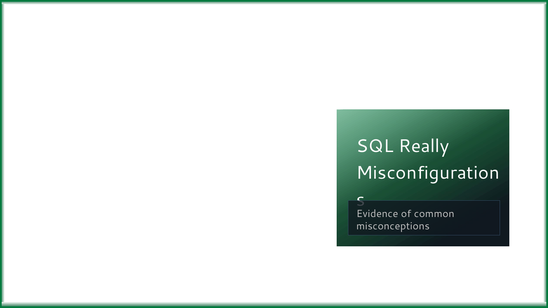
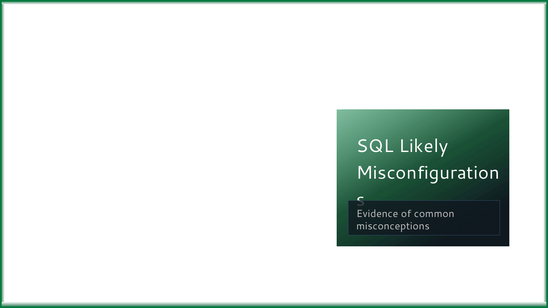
Really: Really -> Likely
